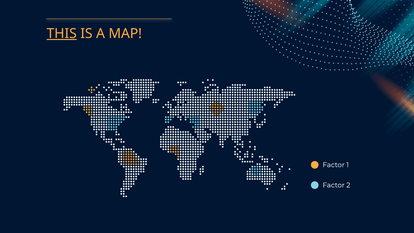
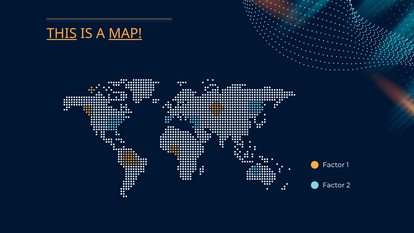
MAP underline: none -> present
